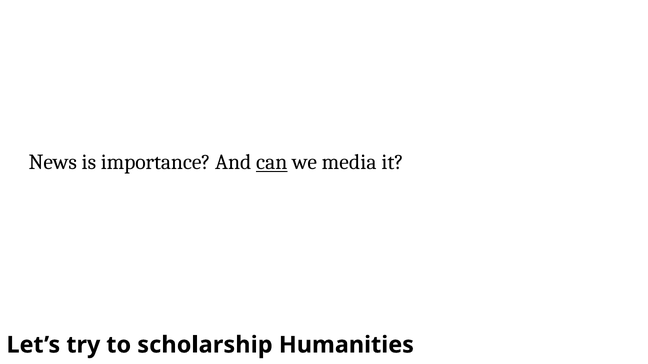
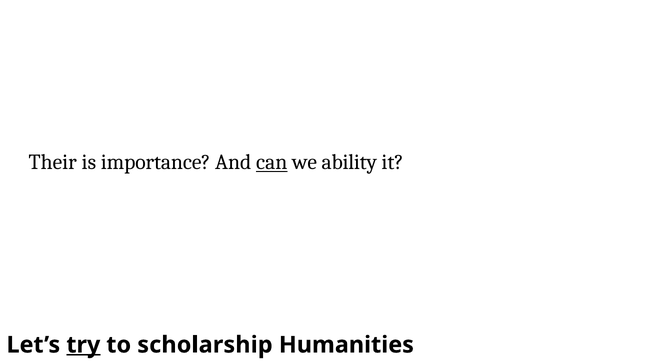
News: News -> Their
media: media -> ability
try underline: none -> present
